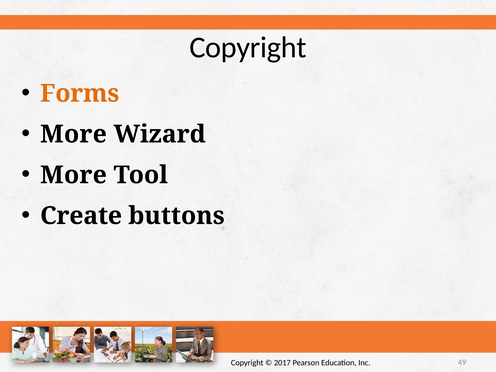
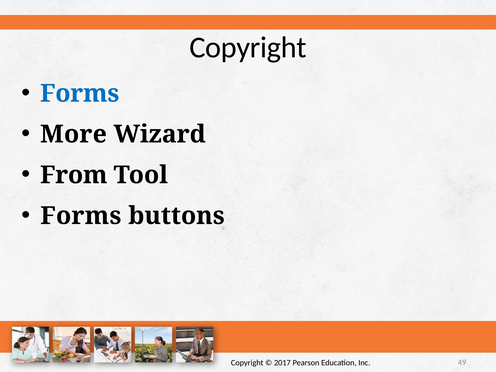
Forms at (80, 93) colour: orange -> blue
More at (73, 175): More -> From
Create at (81, 216): Create -> Forms
